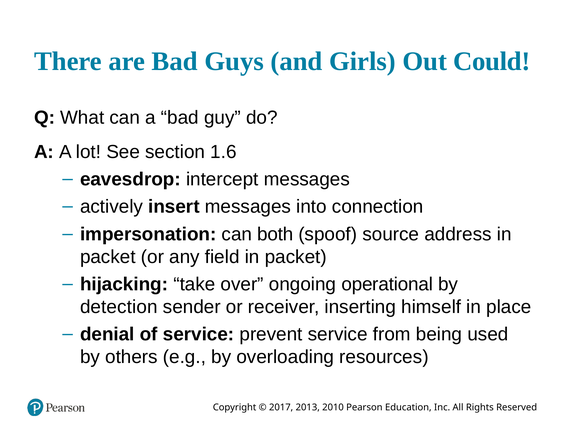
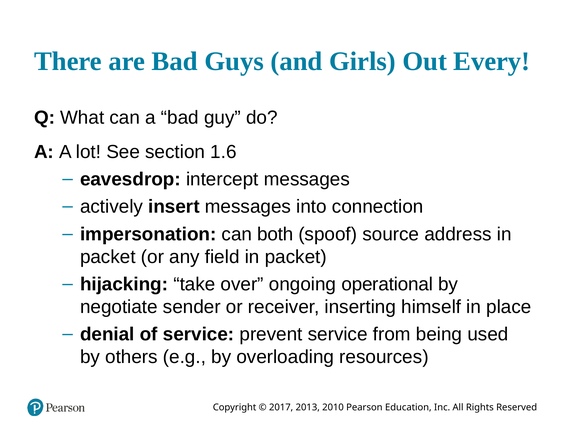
Could: Could -> Every
detection: detection -> negotiate
